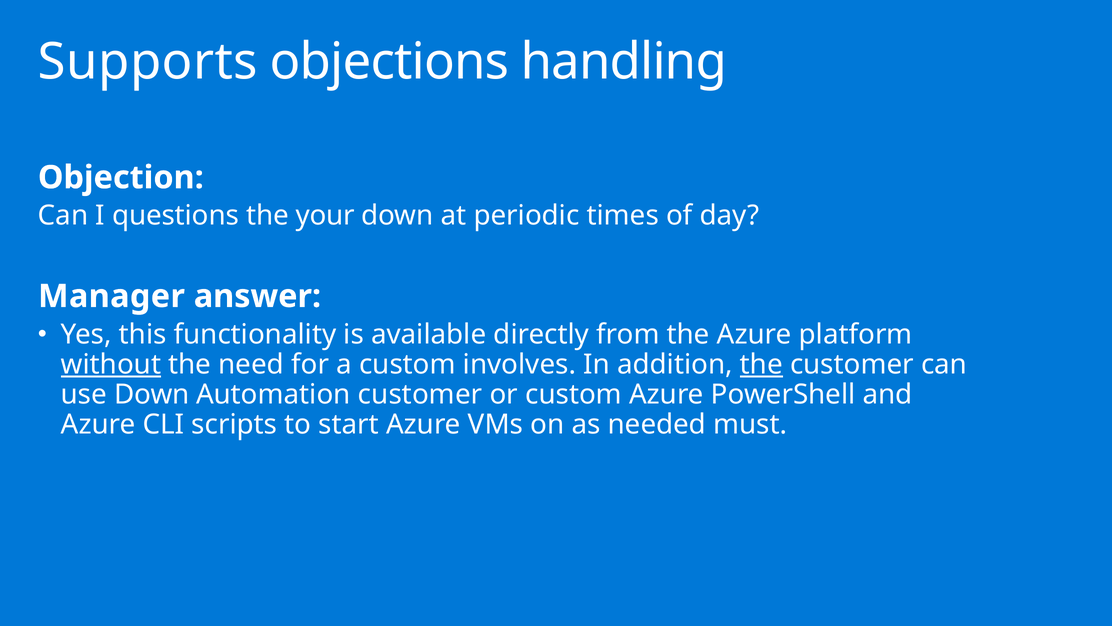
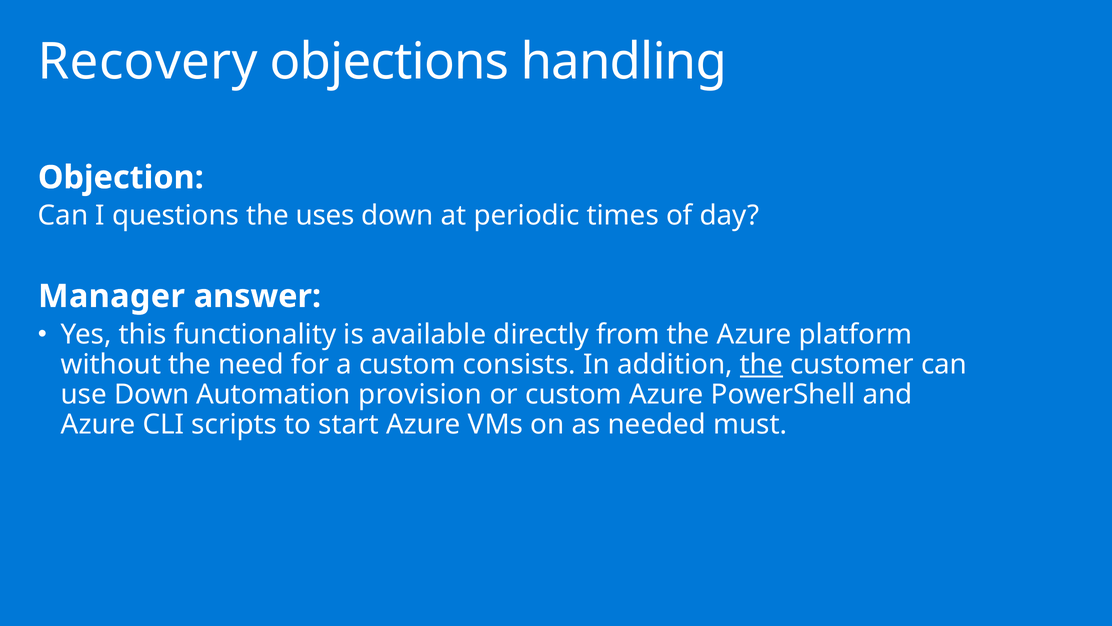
Supports: Supports -> Recovery
your: your -> uses
without underline: present -> none
involves: involves -> consists
Automation customer: customer -> provision
